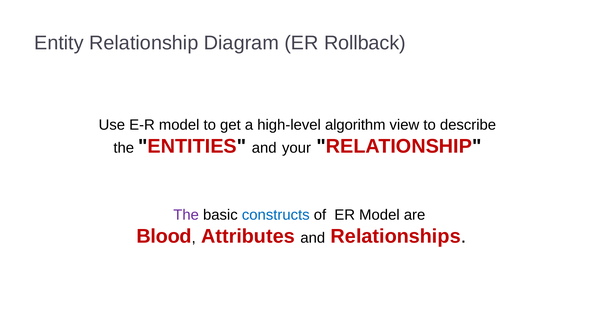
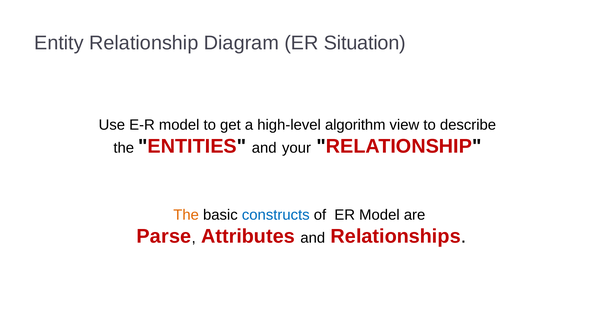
Rollback: Rollback -> Situation
The at (186, 215) colour: purple -> orange
Blood: Blood -> Parse
